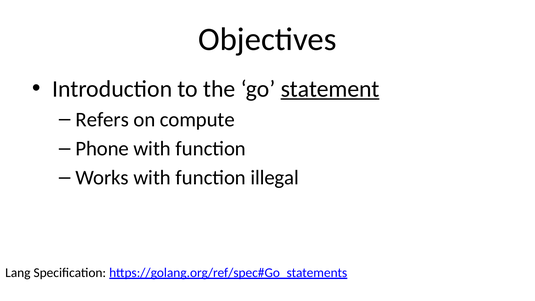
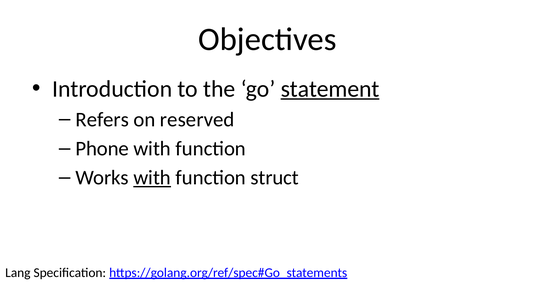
compute: compute -> reserved
with at (152, 178) underline: none -> present
illegal: illegal -> struct
